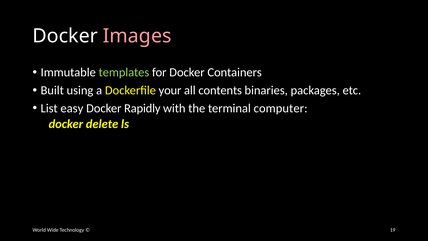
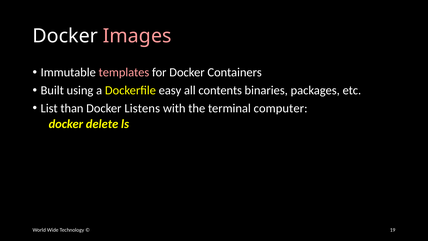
templates colour: light green -> pink
your: your -> easy
easy: easy -> than
Rapidly: Rapidly -> Listens
